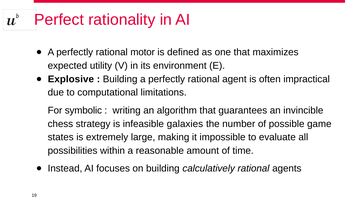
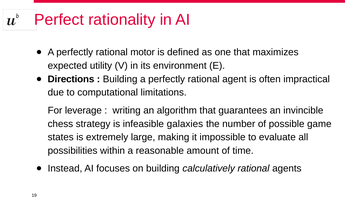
Explosive: Explosive -> Directions
symbolic: symbolic -> leverage
